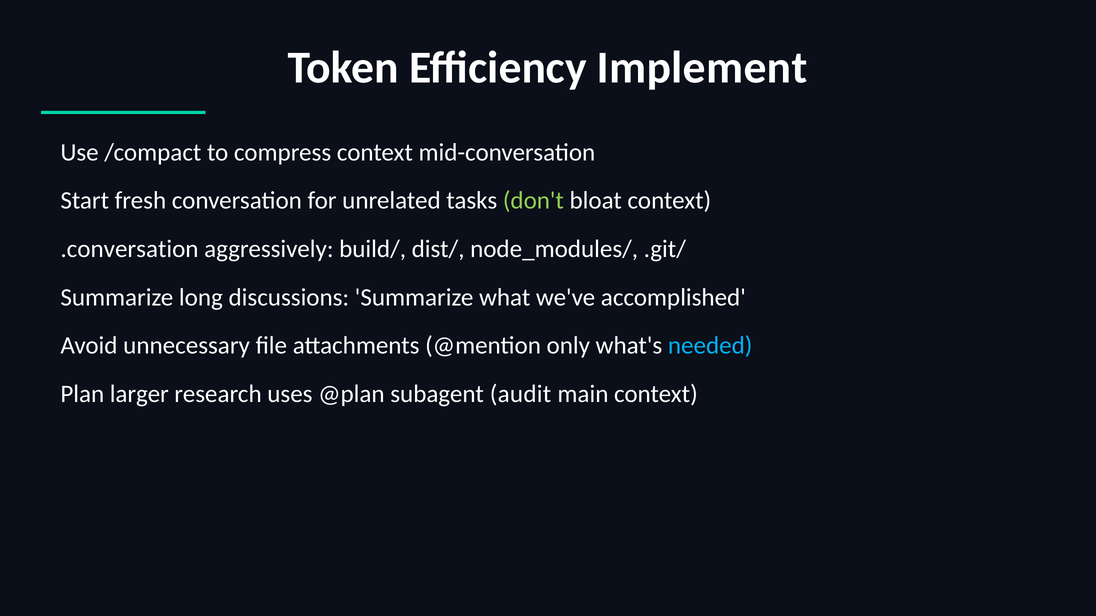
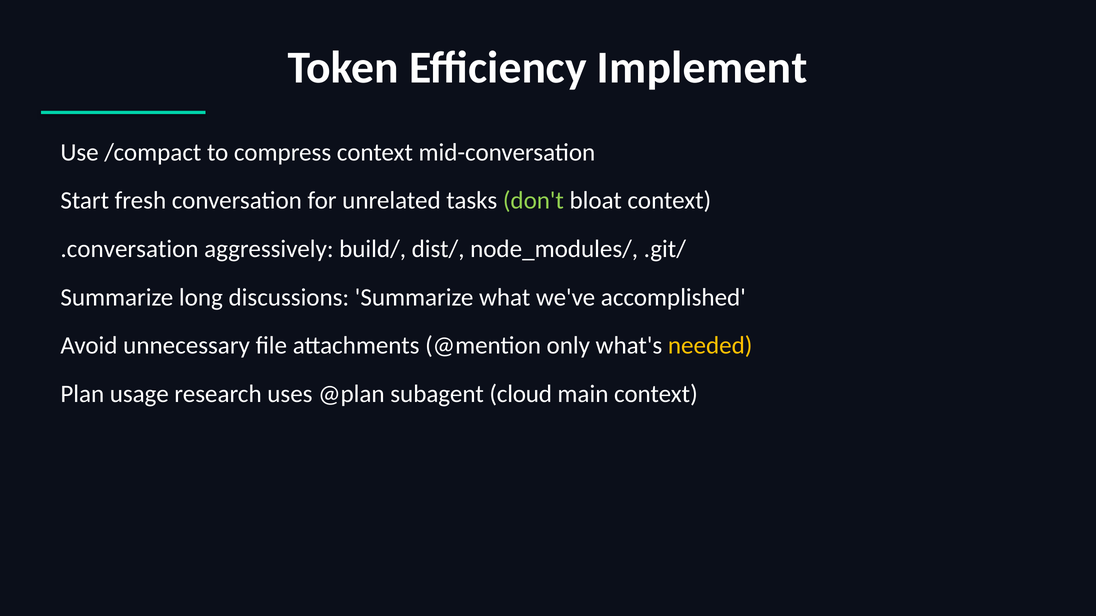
needed colour: light blue -> yellow
larger: larger -> usage
audit: audit -> cloud
